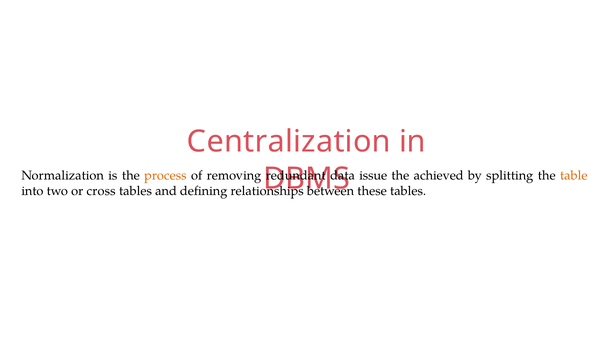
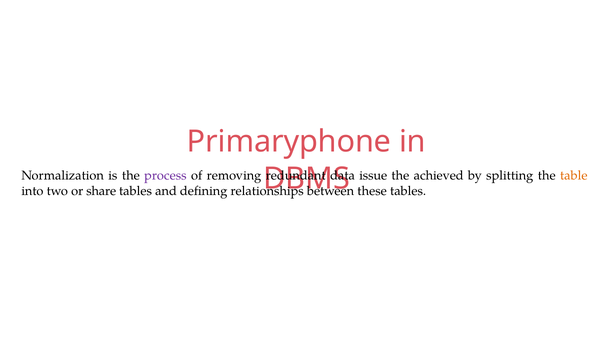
Centralization: Centralization -> Primaryphone
process colour: orange -> purple
cross: cross -> share
